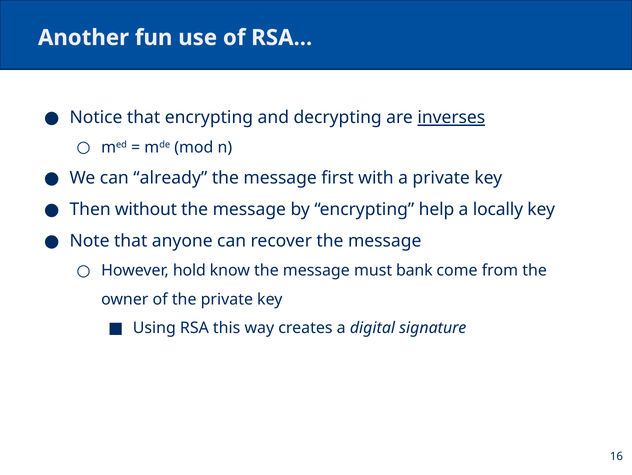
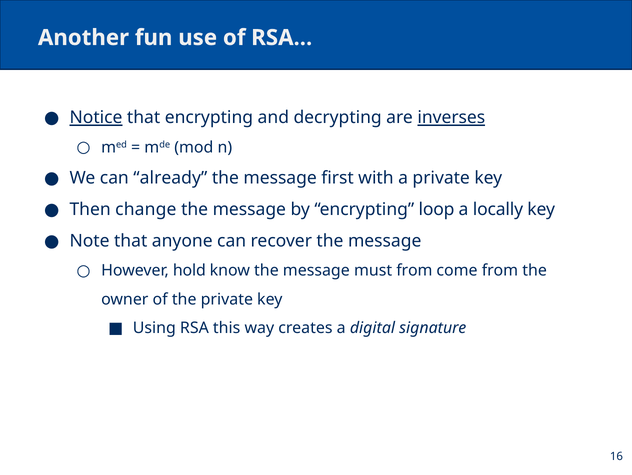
Notice underline: none -> present
without: without -> change
help: help -> loop
must bank: bank -> from
